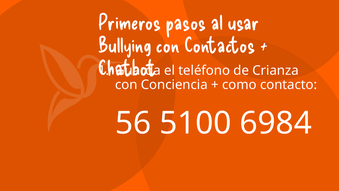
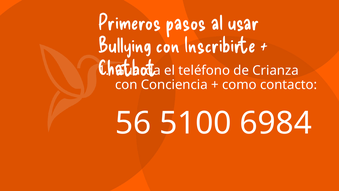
Contactos: Contactos -> Inscribirte
